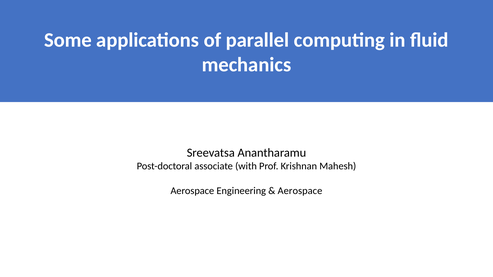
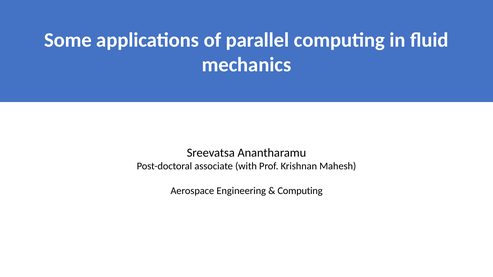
Aerospace at (300, 191): Aerospace -> Computing
